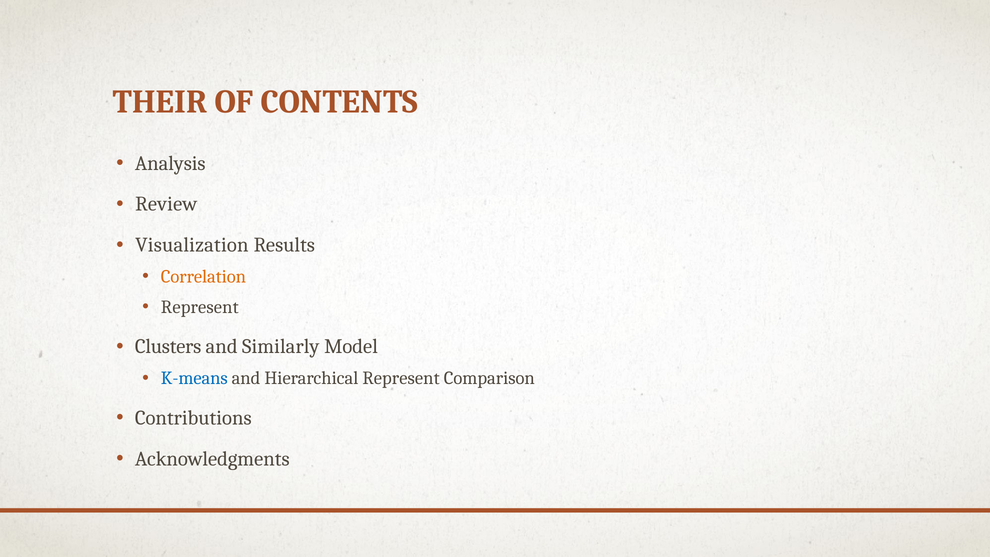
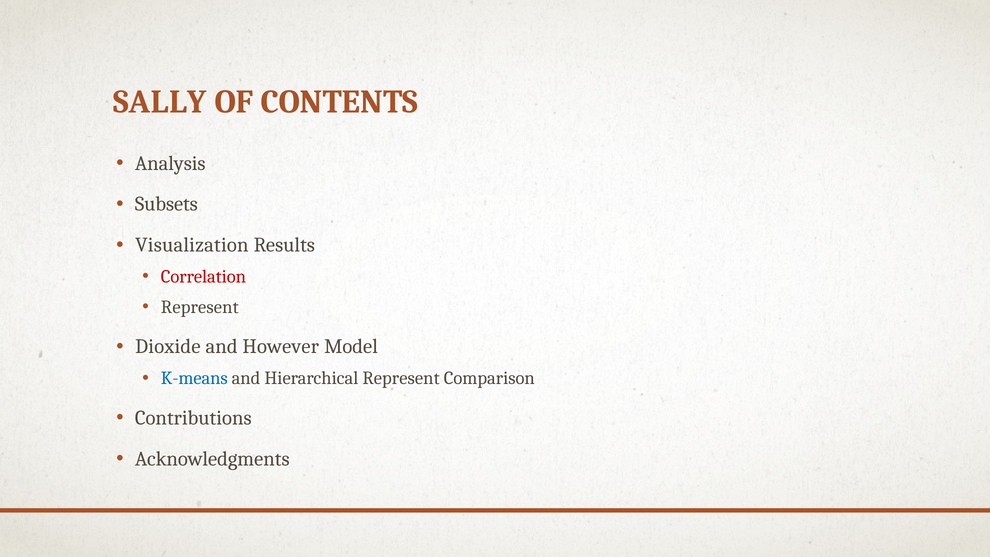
THEIR: THEIR -> SALLY
Review: Review -> Subsets
Correlation colour: orange -> red
Clusters: Clusters -> Dioxide
Similarly: Similarly -> However
